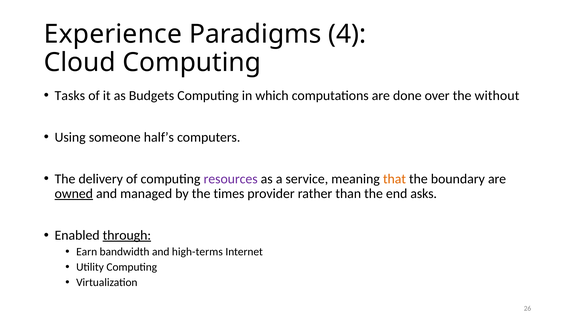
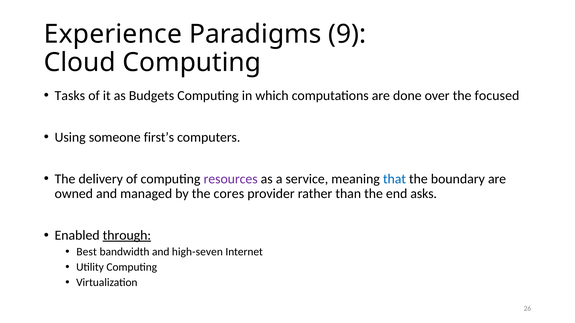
4: 4 -> 9
without: without -> focused
half’s: half’s -> first’s
that colour: orange -> blue
owned underline: present -> none
times: times -> cores
Earn: Earn -> Best
high-terms: high-terms -> high-seven
